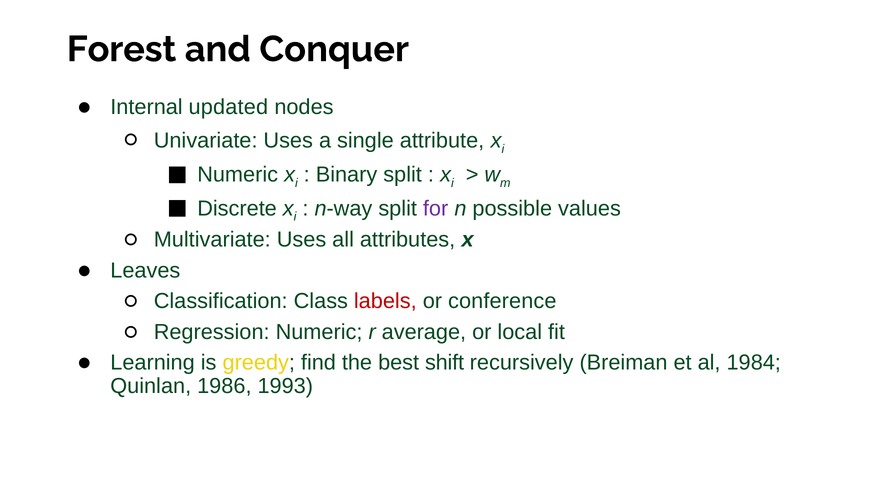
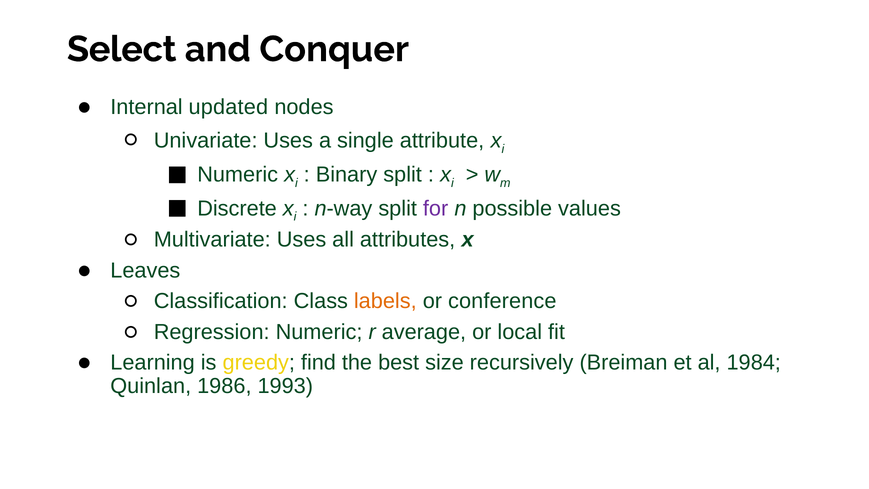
Forest: Forest -> Select
labels colour: red -> orange
shift: shift -> size
